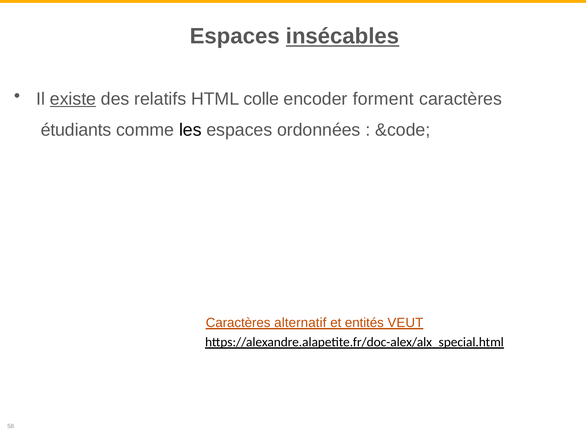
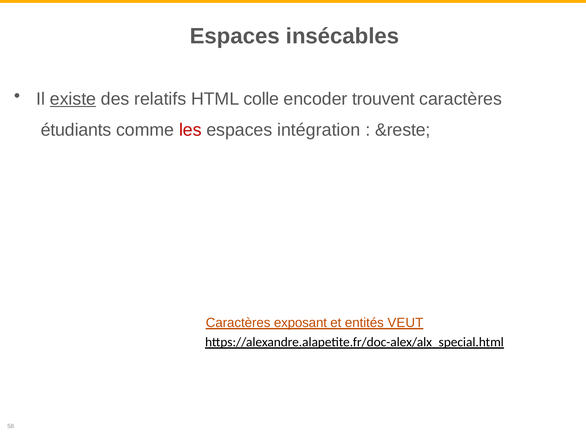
insécables underline: present -> none
forment: forment -> trouvent
les colour: black -> red
ordonnées: ordonnées -> intégration
&code: &code -> &reste
alternatif: alternatif -> exposant
